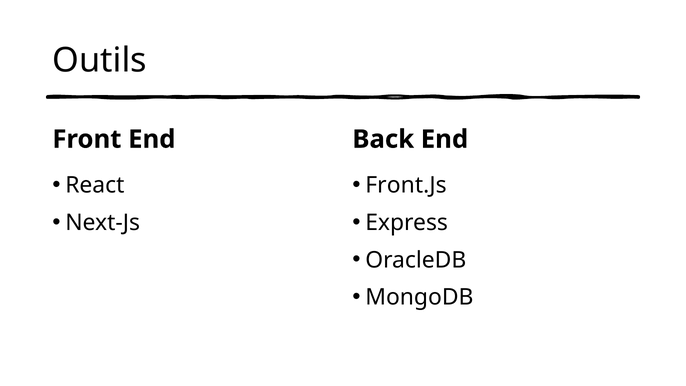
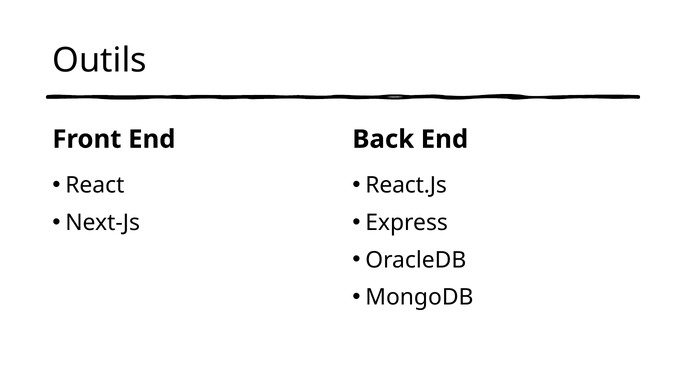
Front.Js: Front.Js -> React.Js
